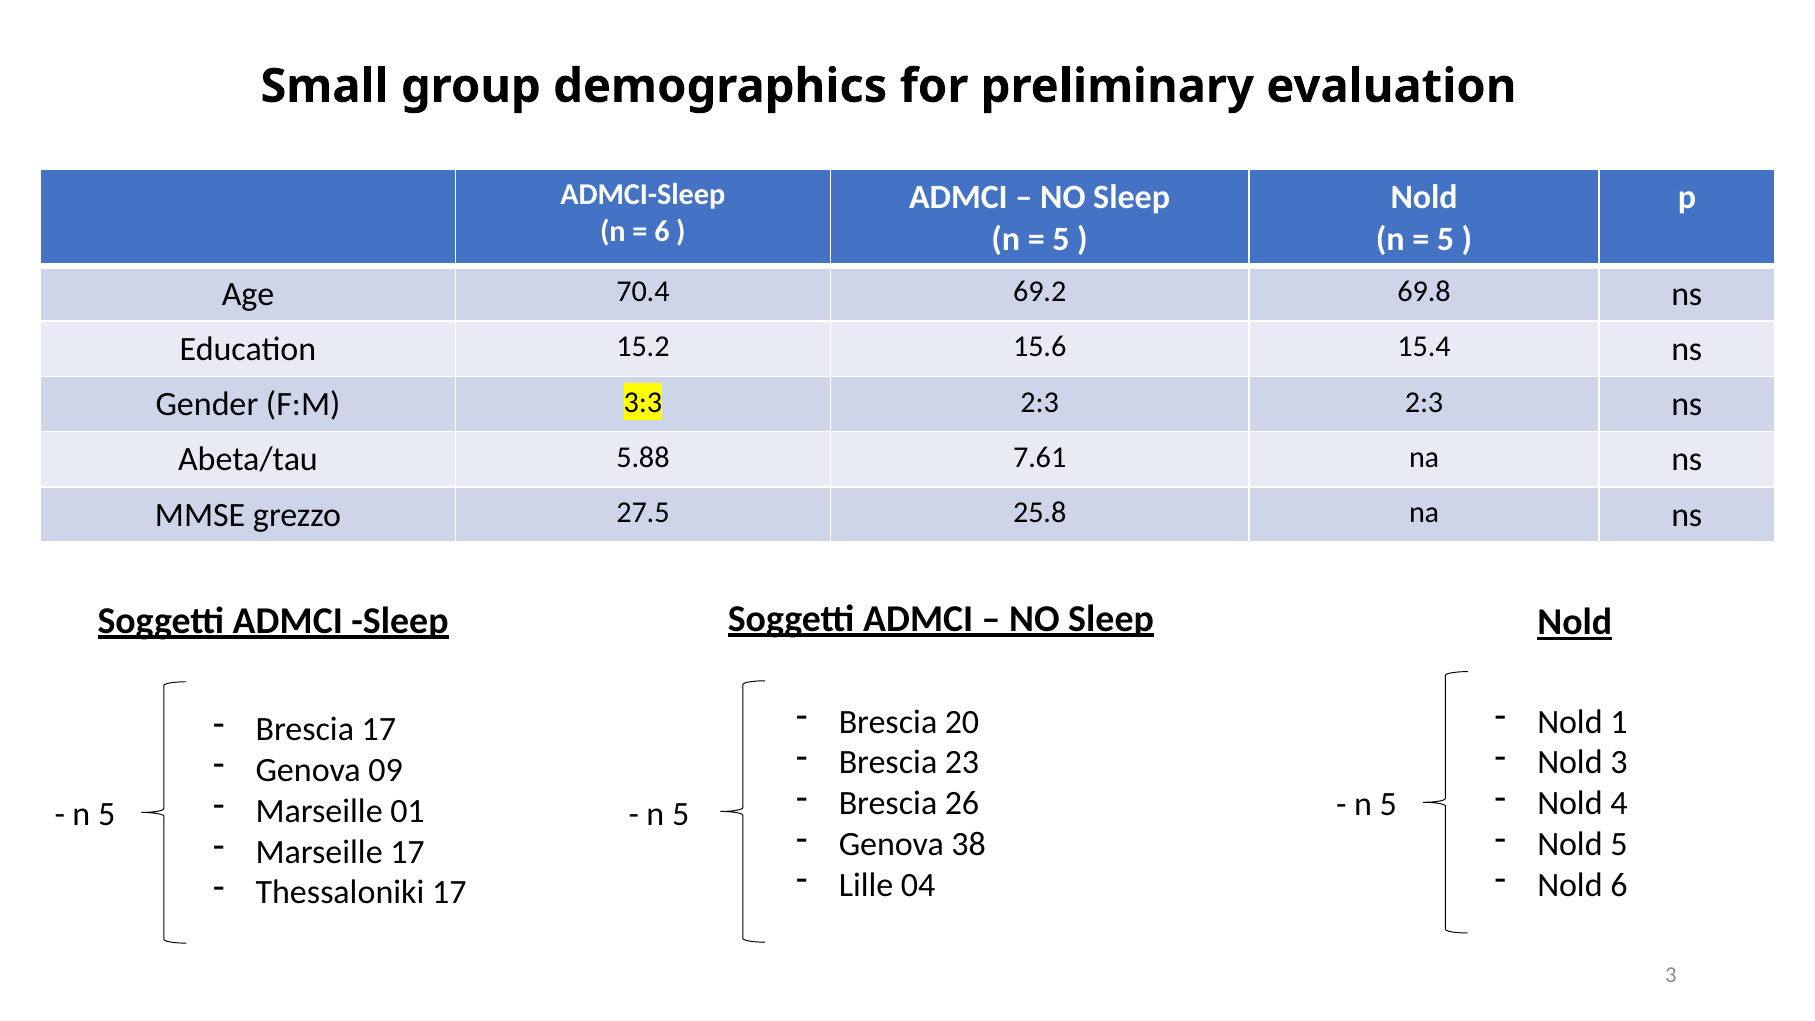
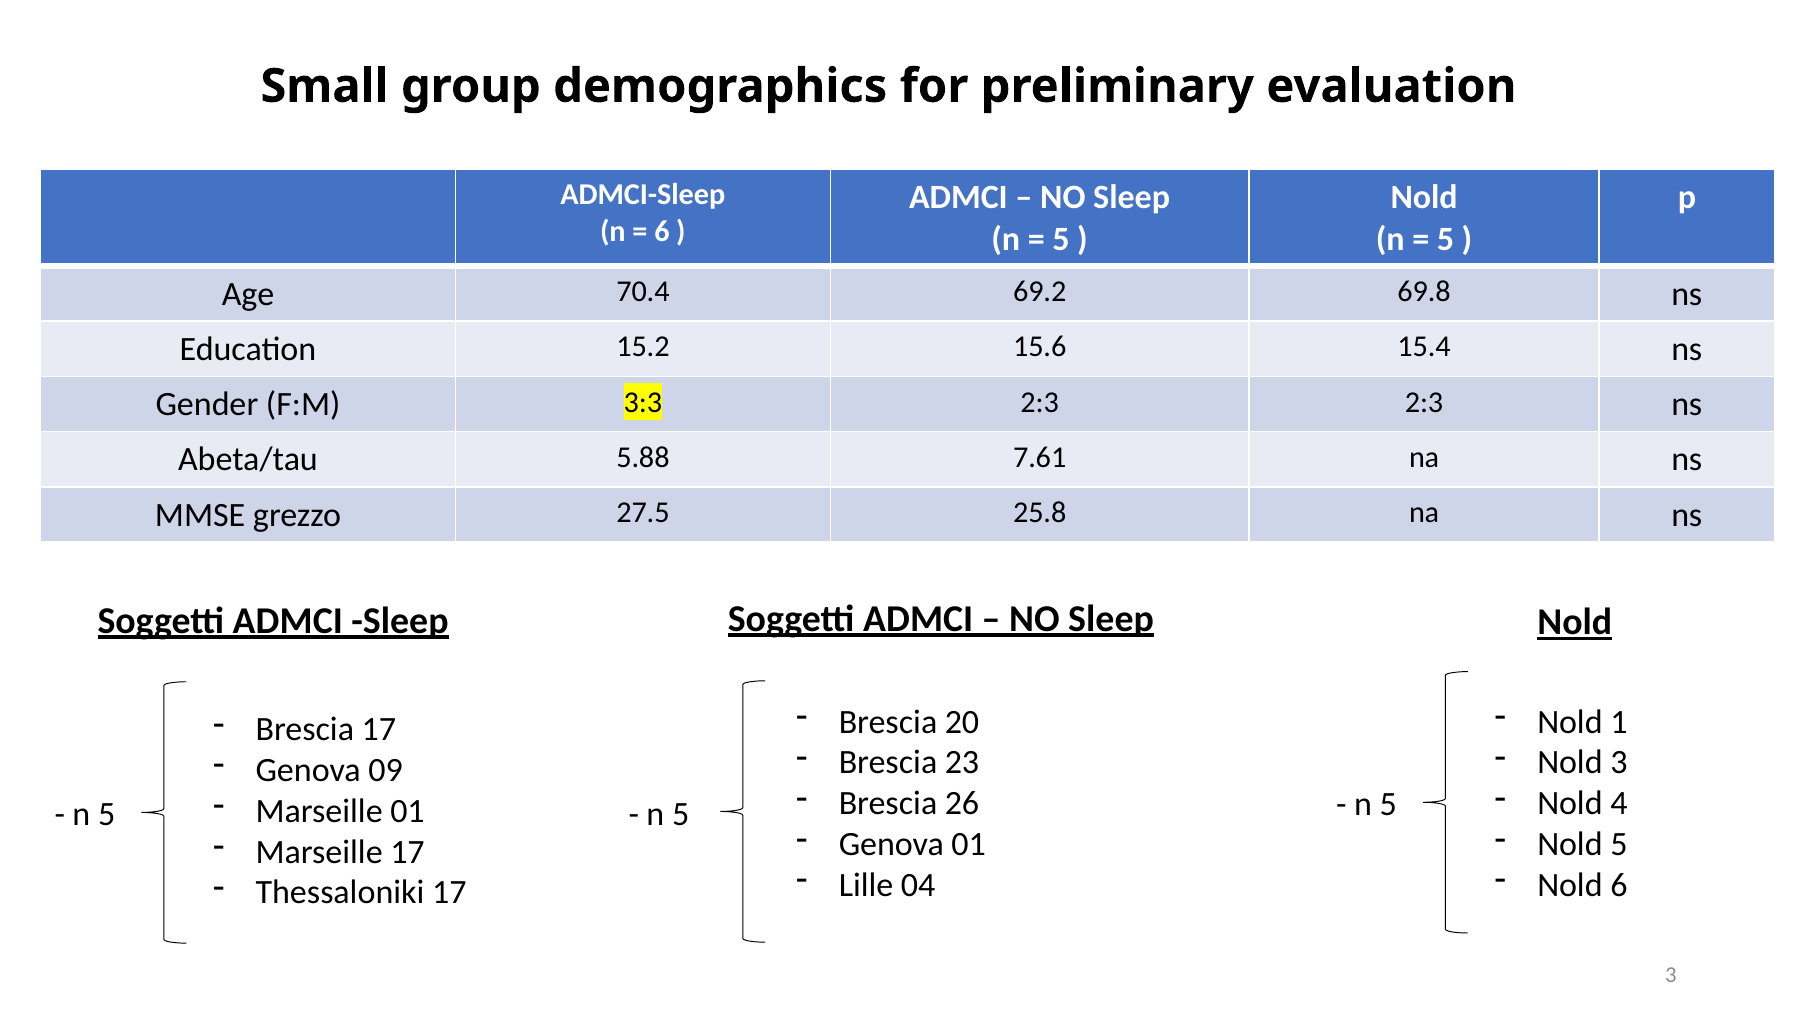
Genova 38: 38 -> 01
